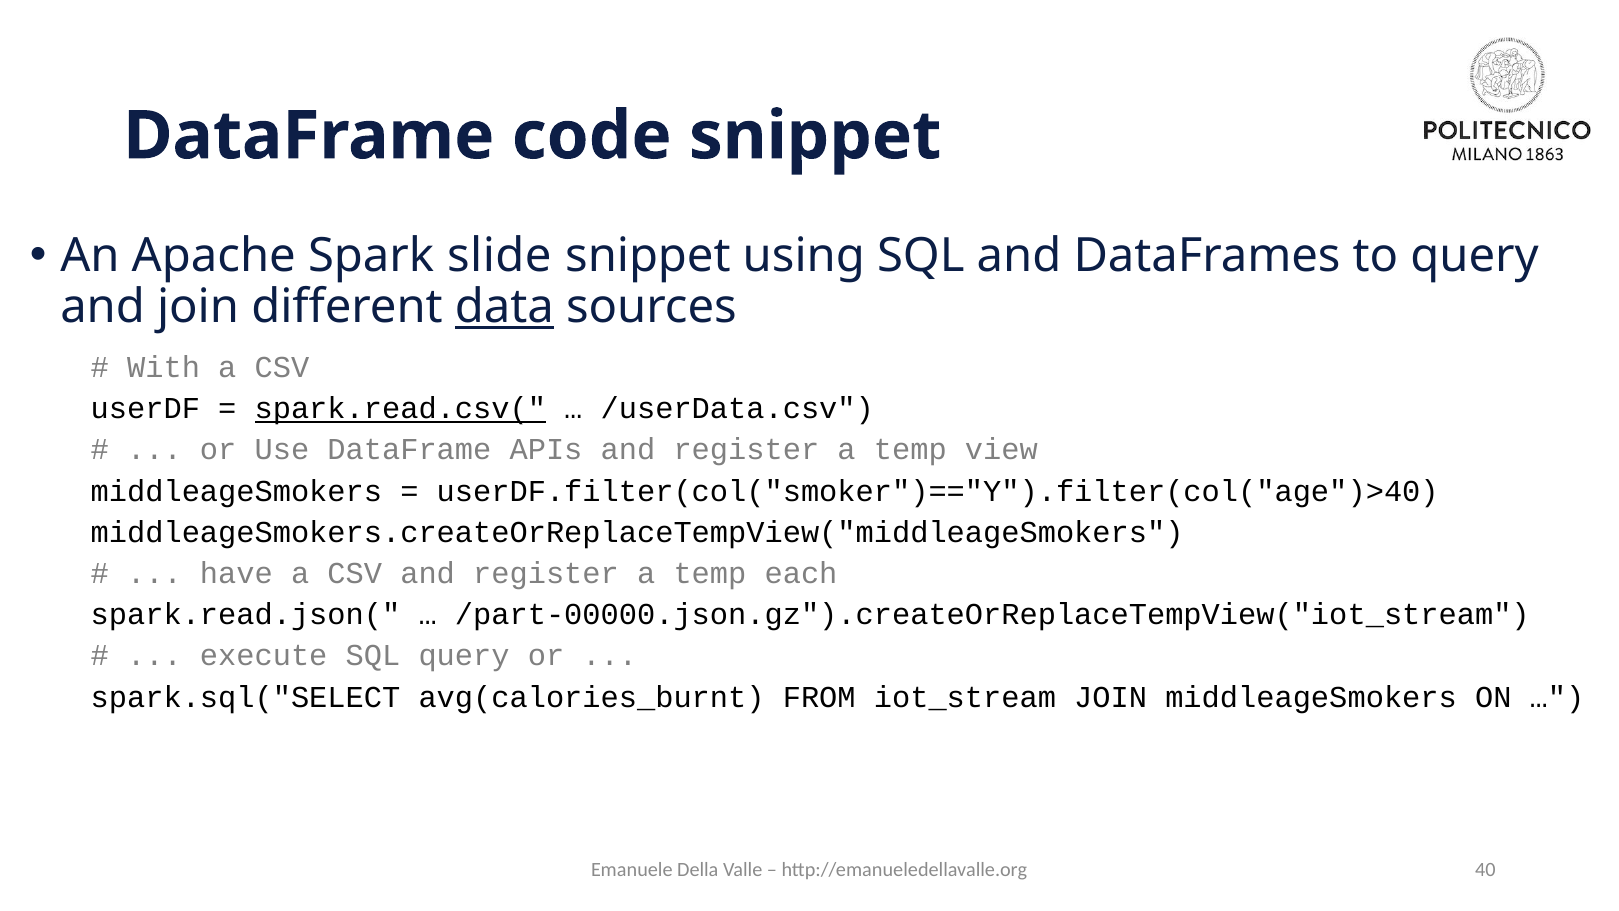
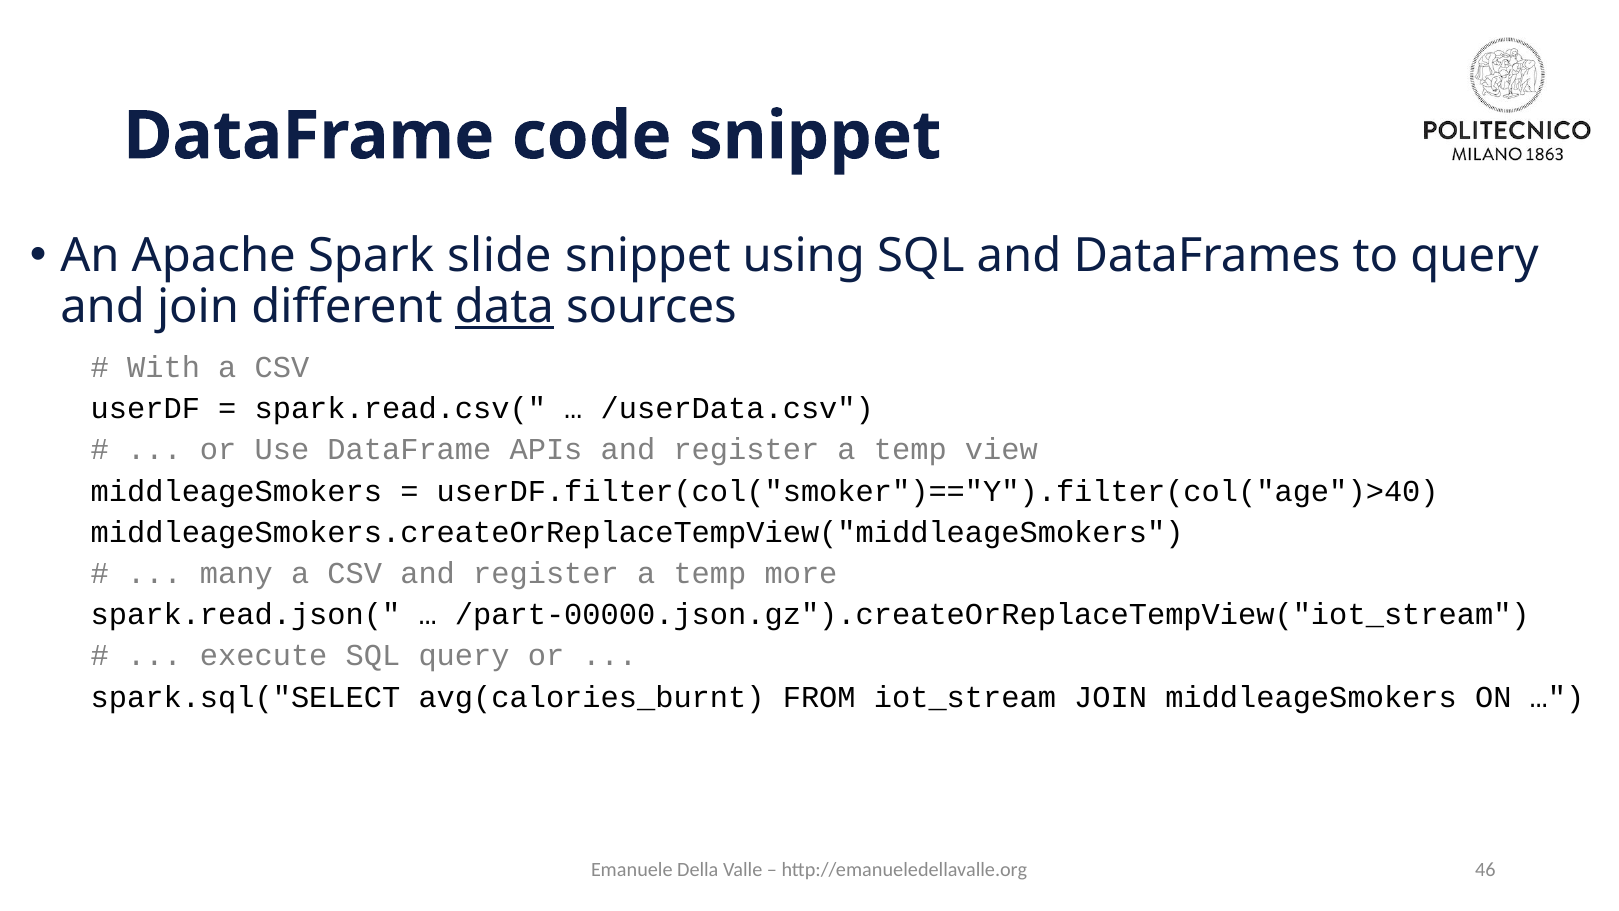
spark.read.csv( underline: present -> none
have: have -> many
each: each -> more
40: 40 -> 46
